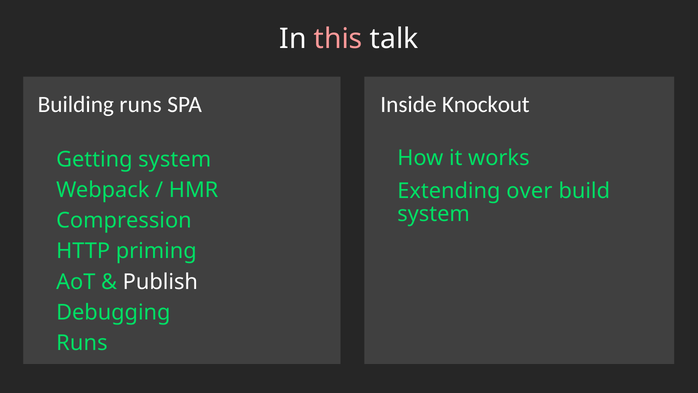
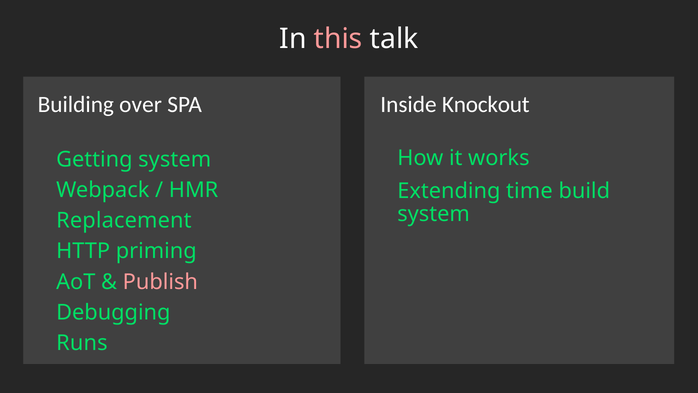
Building runs: runs -> over
over: over -> time
Compression: Compression -> Replacement
Publish colour: white -> pink
